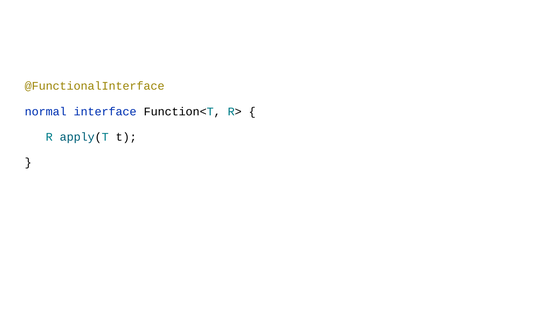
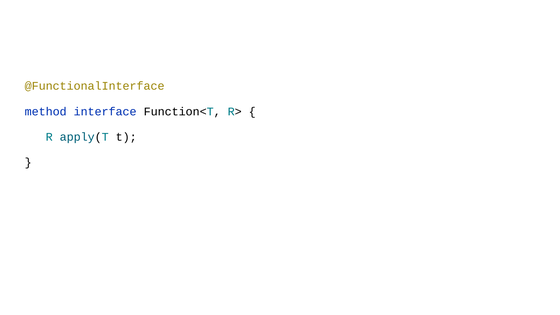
normal: normal -> method
